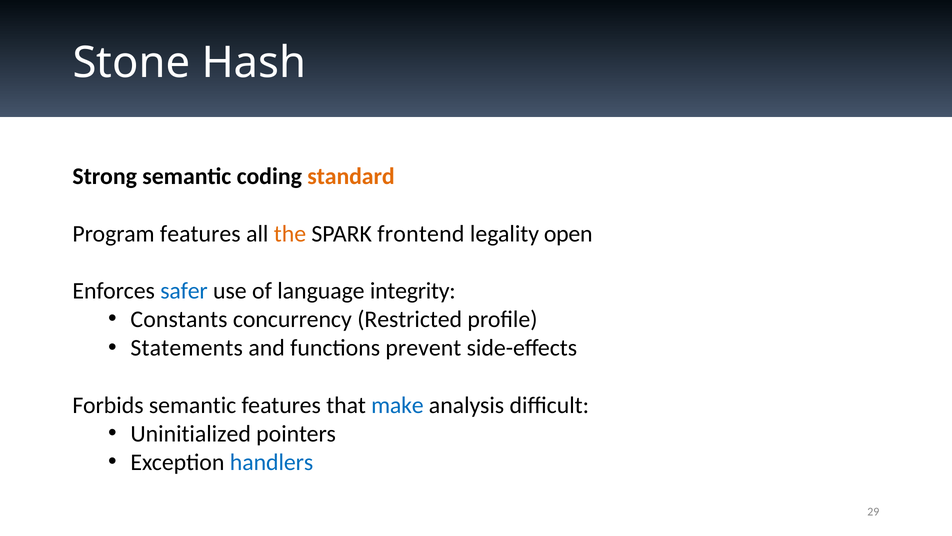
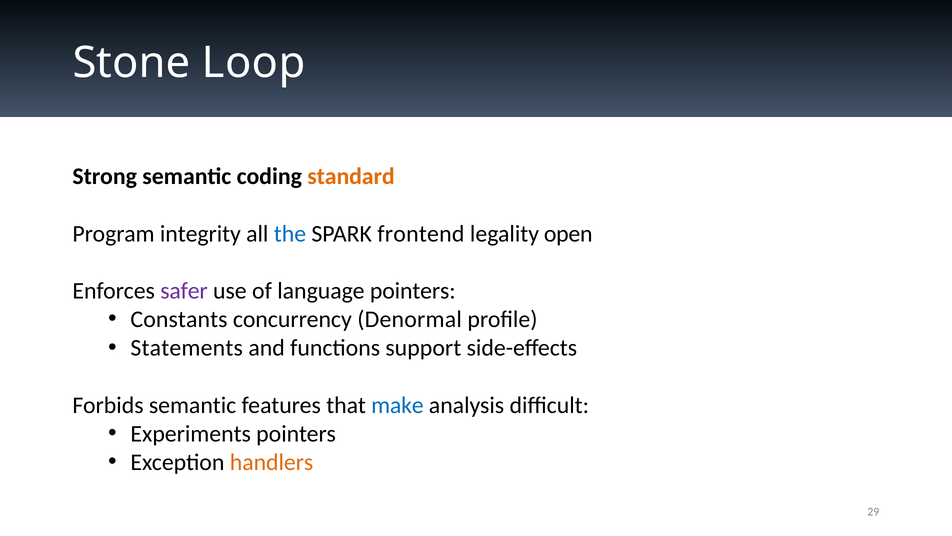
Hash: Hash -> Loop
Program features: features -> integrity
the colour: orange -> blue
safer colour: blue -> purple
language integrity: integrity -> pointers
Restricted: Restricted -> Denormal
prevent: prevent -> support
Uninitialized: Uninitialized -> Experiments
handlers colour: blue -> orange
